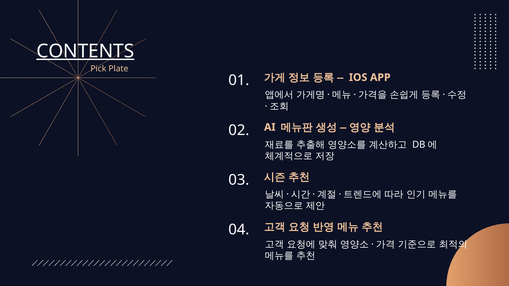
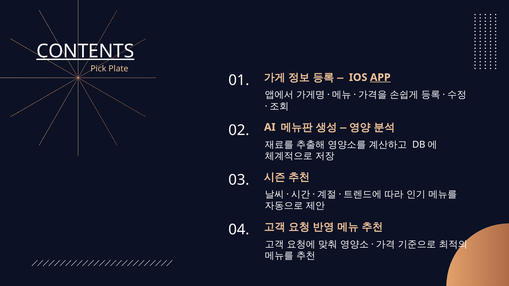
APP underline: none -> present
